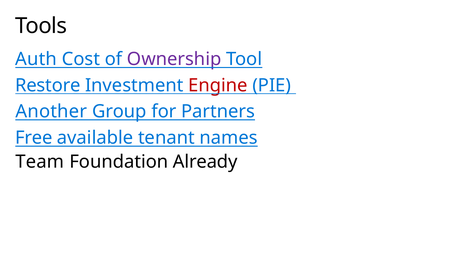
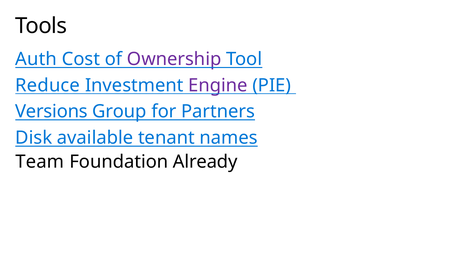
Restore: Restore -> Reduce
Engine colour: red -> purple
Another: Another -> Versions
Free: Free -> Disk
